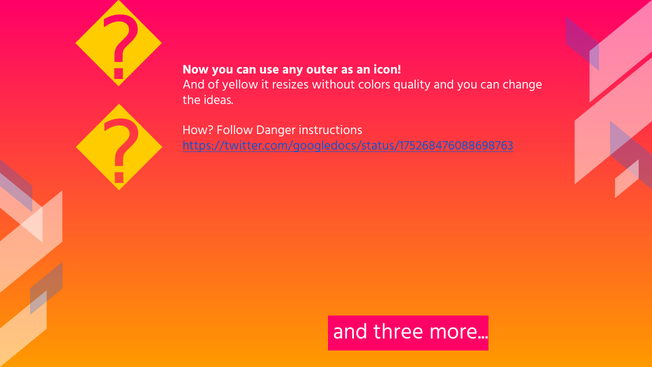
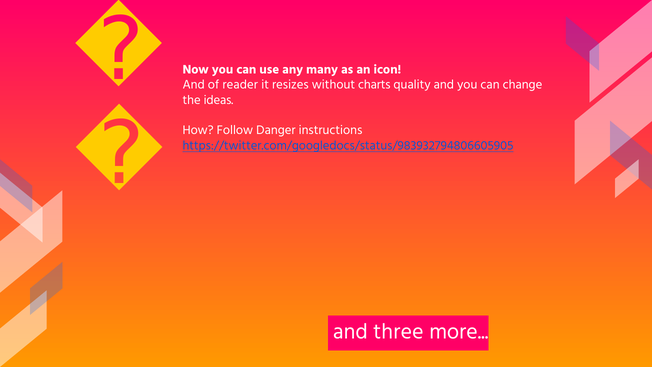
outer: outer -> many
yellow: yellow -> reader
colors: colors -> charts
https://twitter.com/googledocs/status/175268476088698763: https://twitter.com/googledocs/status/175268476088698763 -> https://twitter.com/googledocs/status/983932794806605905
